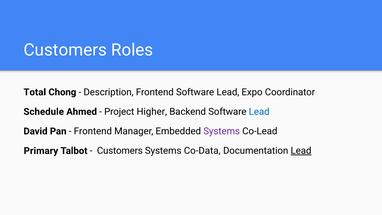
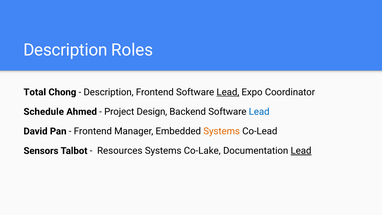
Customers at (65, 50): Customers -> Description
Lead at (228, 92) underline: none -> present
Higher: Higher -> Design
Systems at (222, 131) colour: purple -> orange
Primary: Primary -> Sensors
Customers at (120, 151): Customers -> Resources
Co-Data: Co-Data -> Co-Lake
